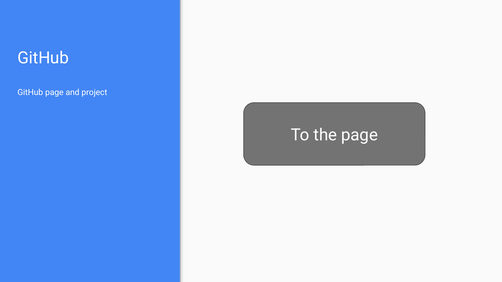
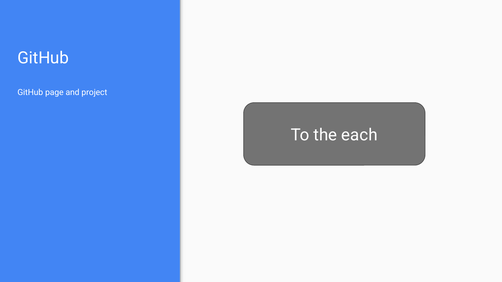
the page: page -> each
